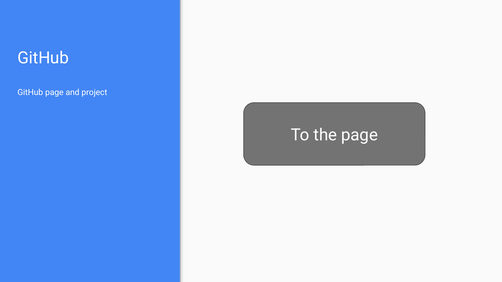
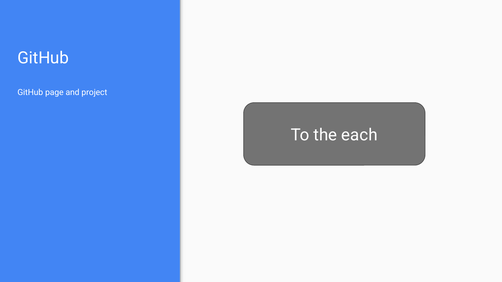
the page: page -> each
